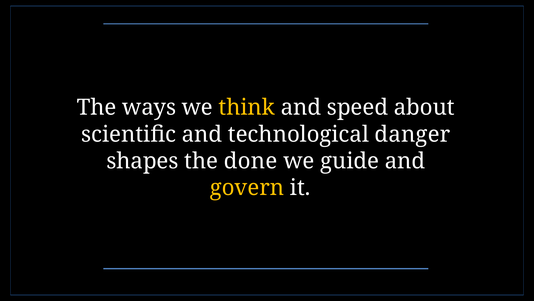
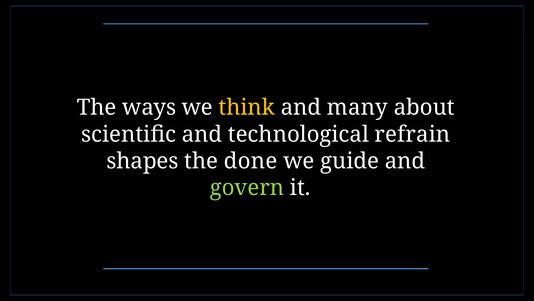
speed: speed -> many
danger: danger -> refrain
govern colour: yellow -> light green
